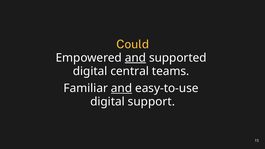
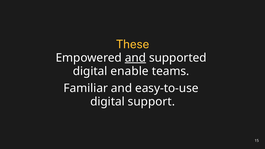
Could: Could -> These
central: central -> enable
and at (122, 88) underline: present -> none
